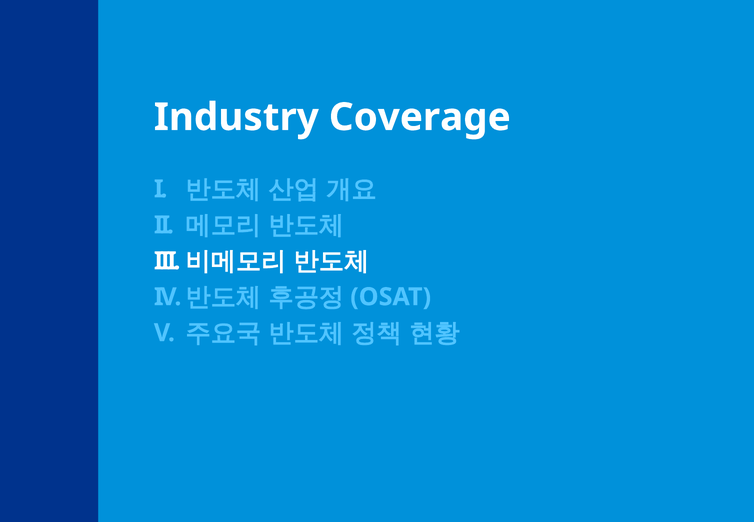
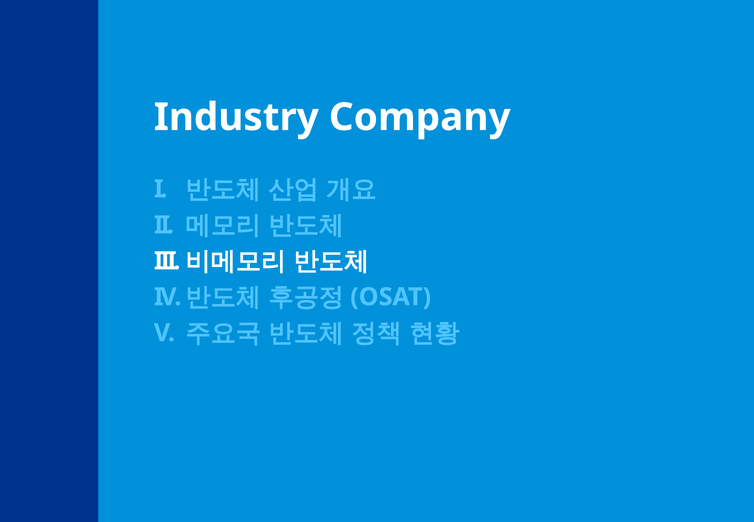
Coverage: Coverage -> Company
